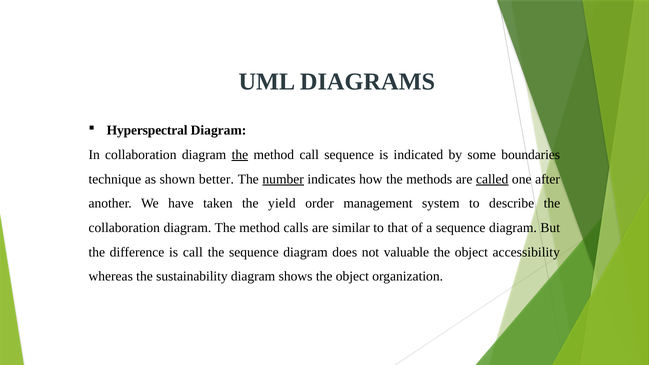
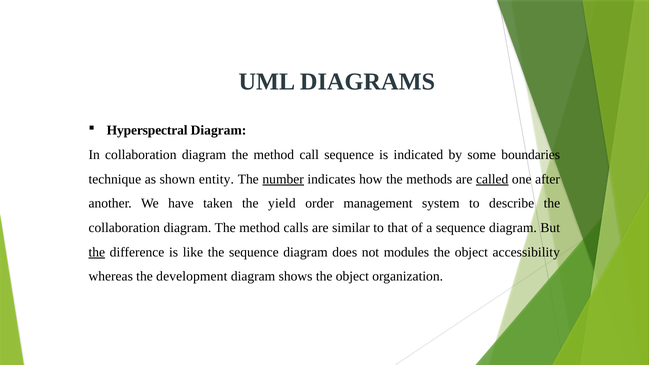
the at (240, 155) underline: present -> none
better: better -> entity
the at (97, 252) underline: none -> present
is call: call -> like
valuable: valuable -> modules
sustainability: sustainability -> development
